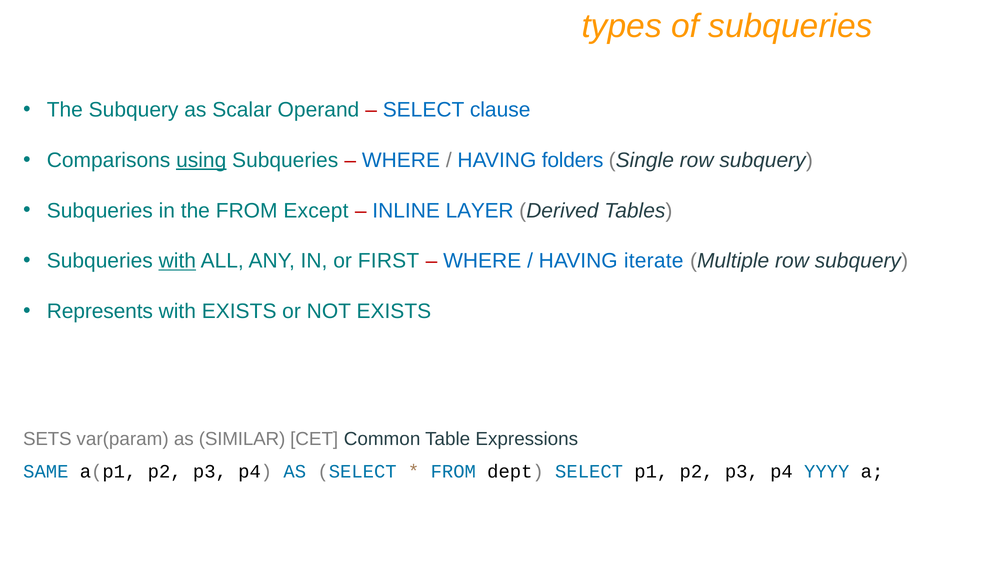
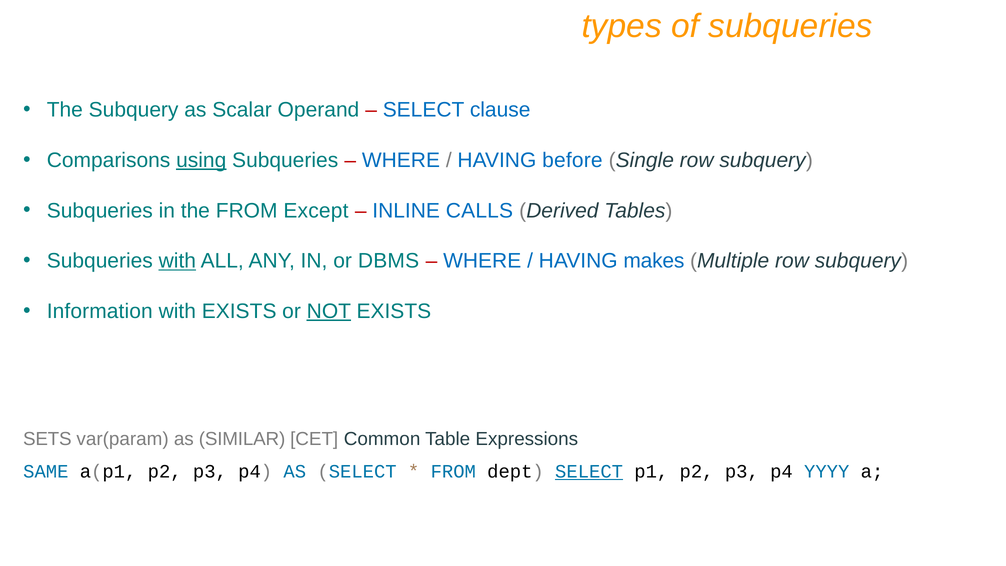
folders: folders -> before
LAYER: LAYER -> CALLS
FIRST: FIRST -> DBMS
iterate: iterate -> makes
Represents: Represents -> Information
NOT underline: none -> present
SELECT at (589, 471) underline: none -> present
